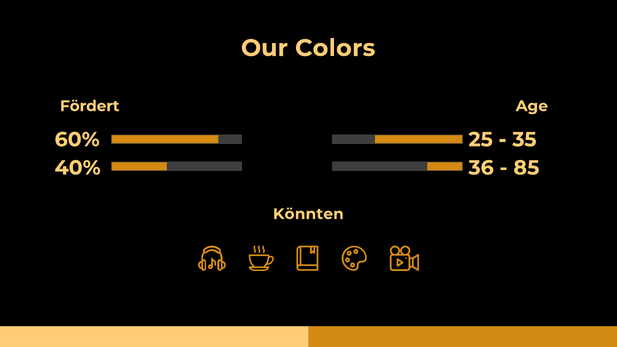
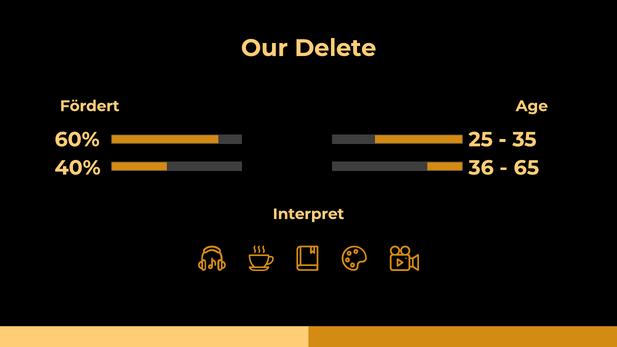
Colors: Colors -> Delete
85: 85 -> 65
Könnten: Könnten -> Interpret
